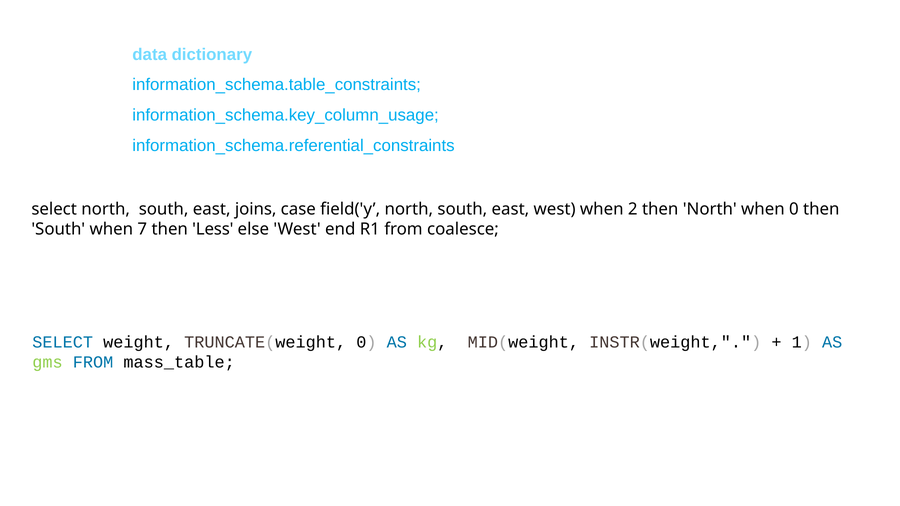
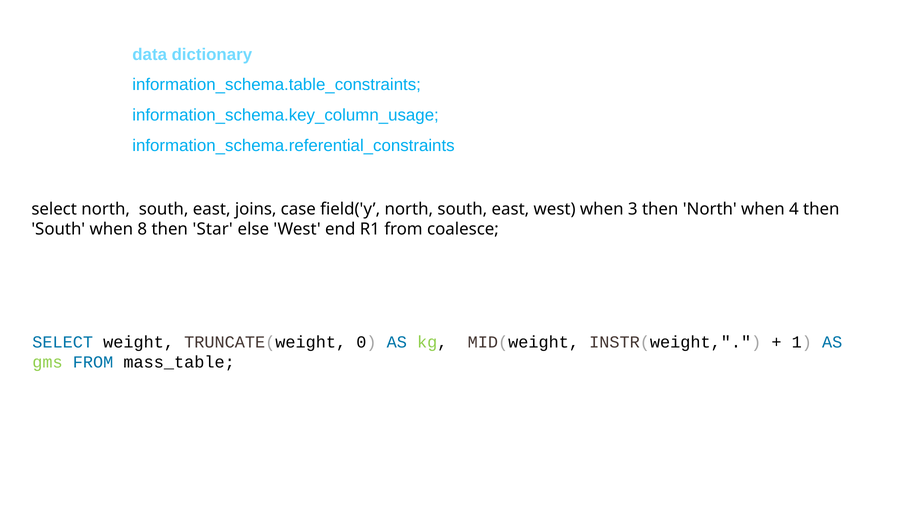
2: 2 -> 3
when 0: 0 -> 4
7: 7 -> 8
Less: Less -> Star
